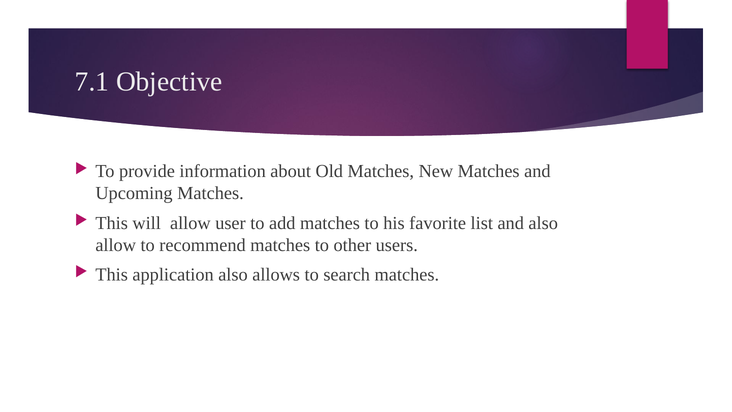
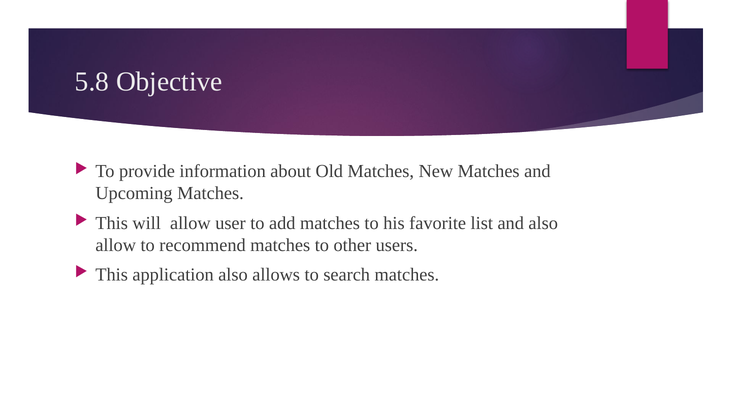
7.1: 7.1 -> 5.8
